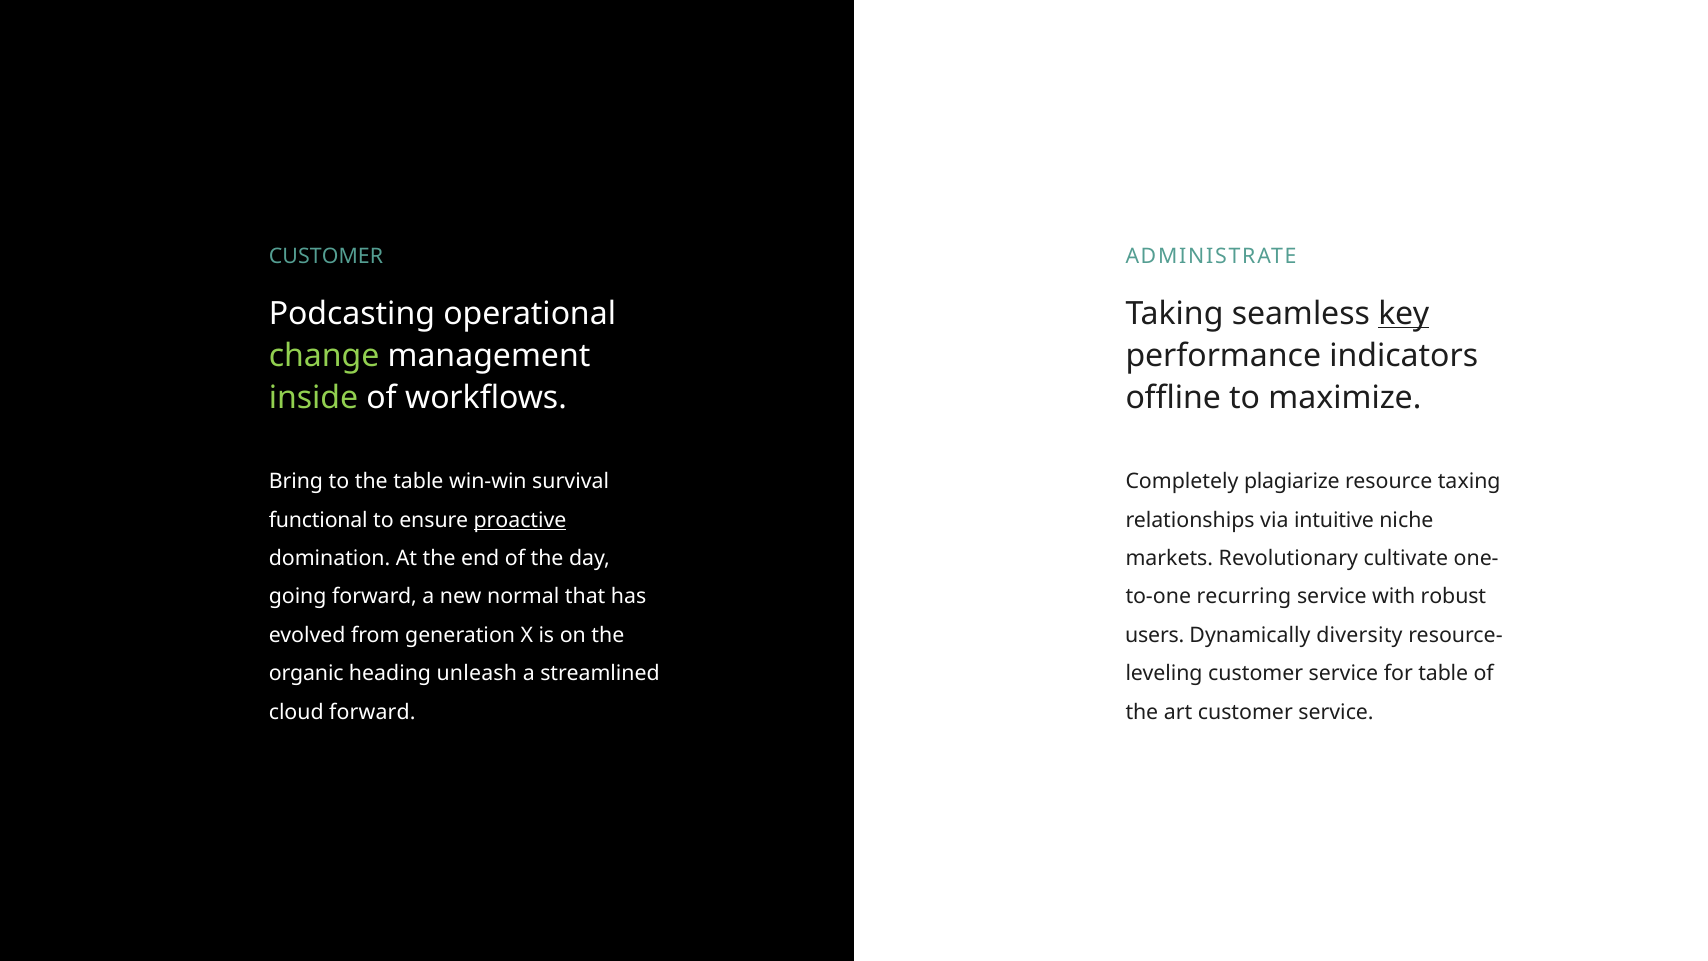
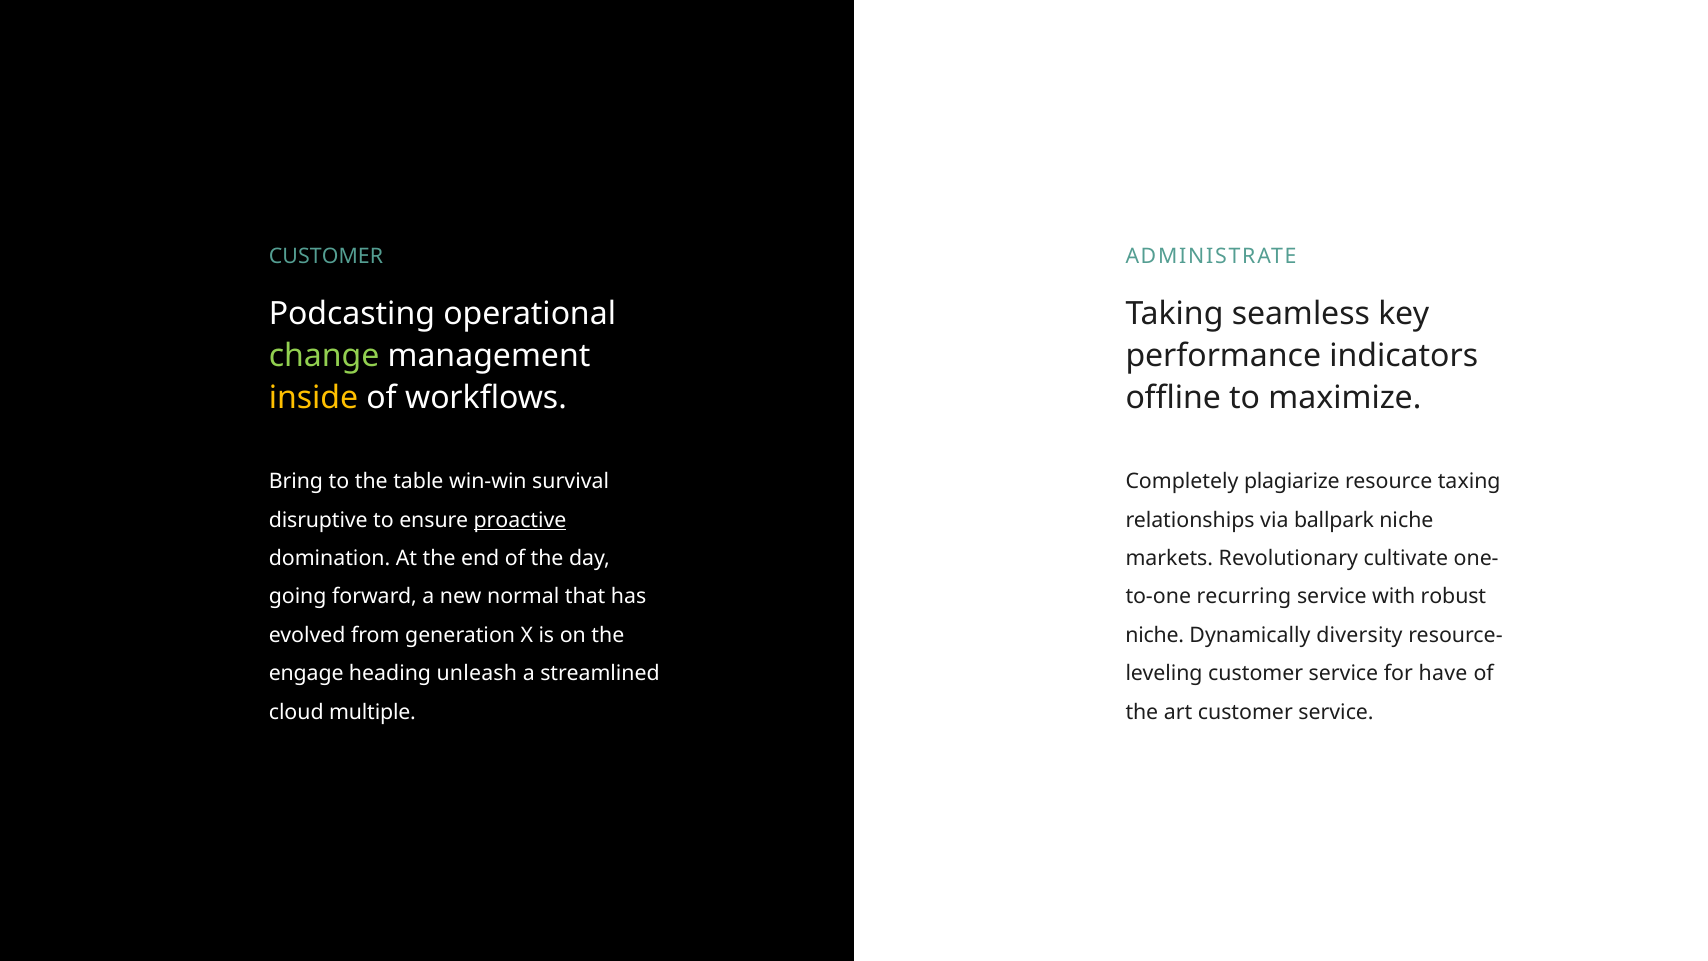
key underline: present -> none
inside colour: light green -> yellow
functional: functional -> disruptive
intuitive: intuitive -> ballpark
users at (1155, 635): users -> niche
organic: organic -> engage
for table: table -> have
cloud forward: forward -> multiple
